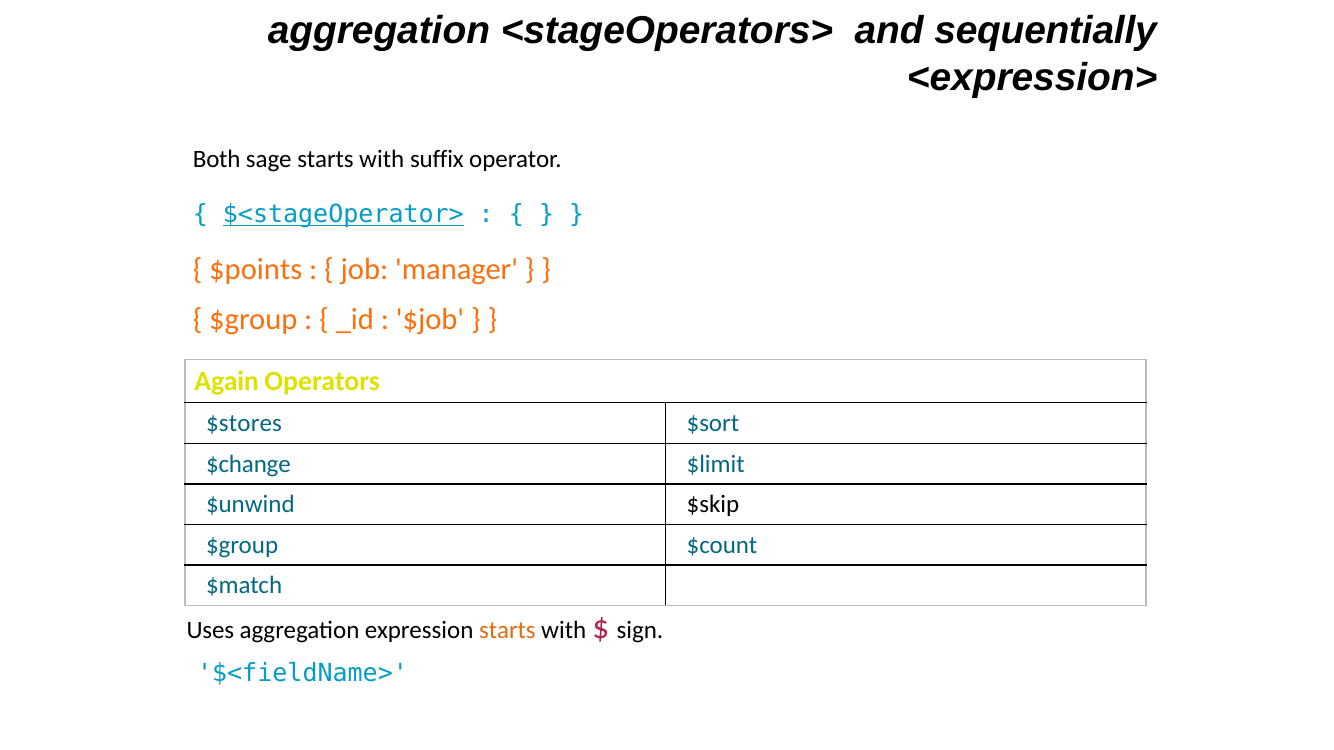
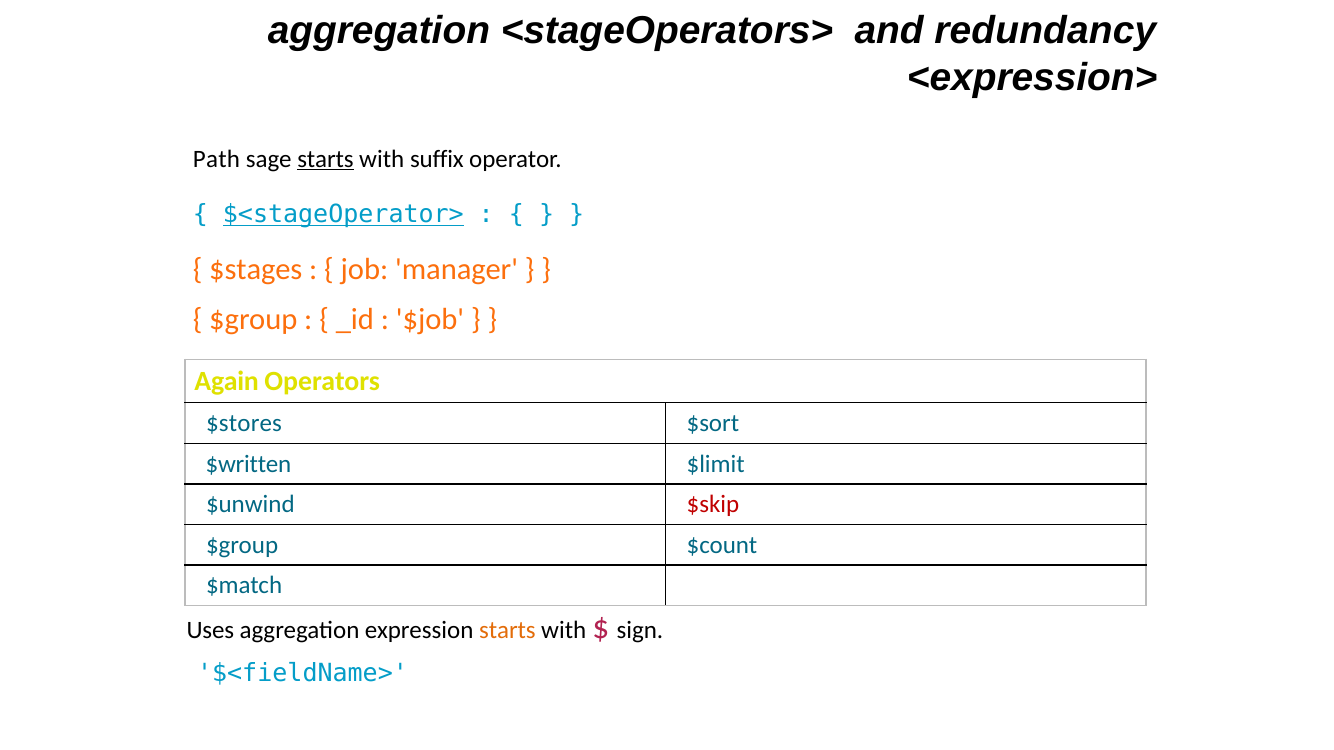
sequentially: sequentially -> redundancy
Both: Both -> Path
starts at (325, 159) underline: none -> present
$points: $points -> $stages
$change: $change -> $written
$skip colour: black -> red
